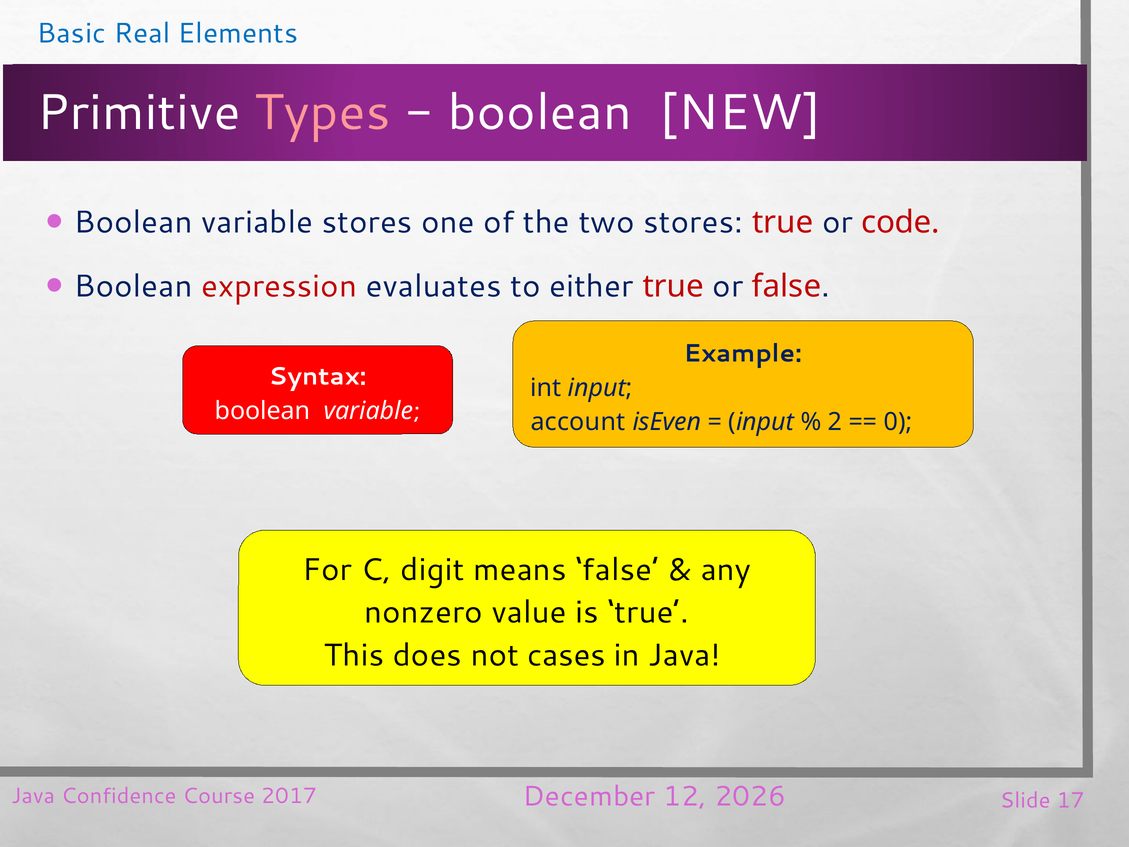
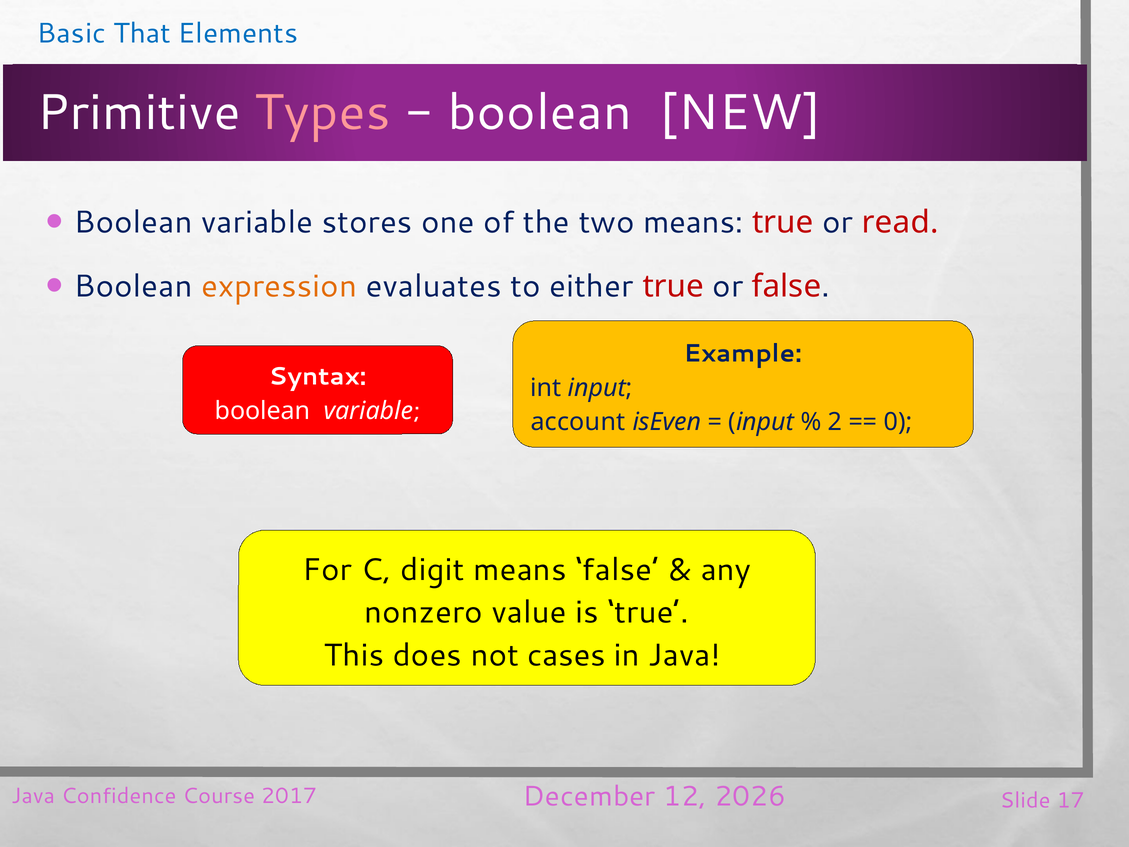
Real: Real -> That
two stores: stores -> means
code: code -> read
expression colour: red -> orange
